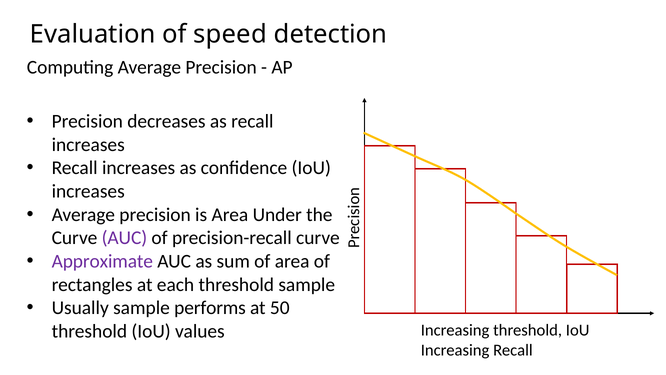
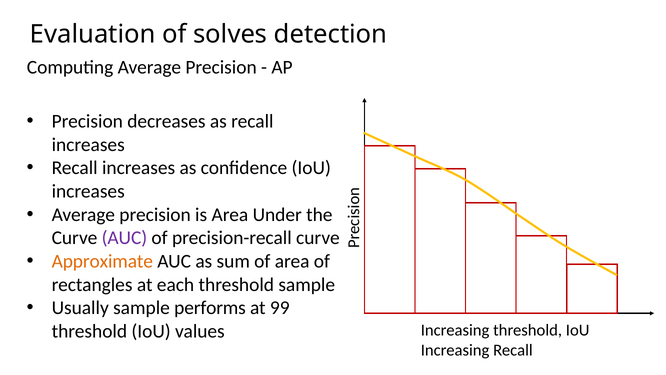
speed: speed -> solves
Approximate colour: purple -> orange
50: 50 -> 99
